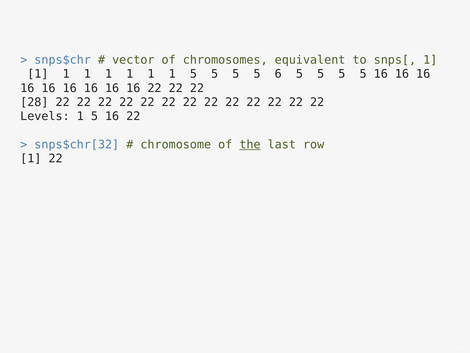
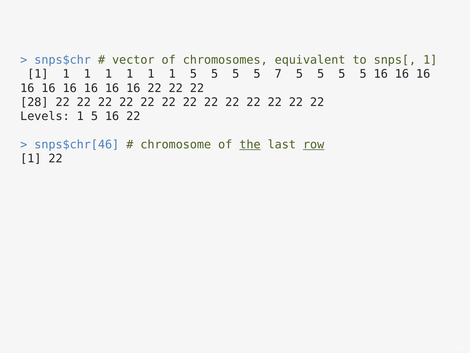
6: 6 -> 7
snps$chr[32: snps$chr[32 -> snps$chr[46
row underline: none -> present
